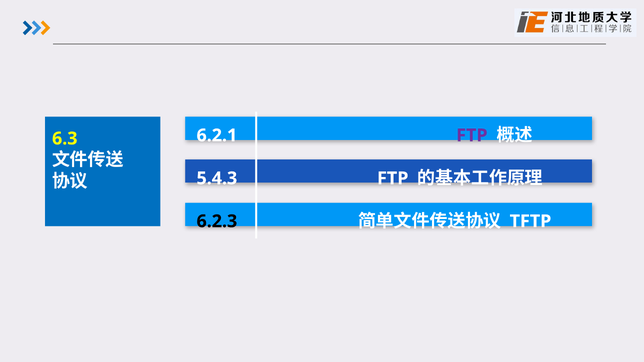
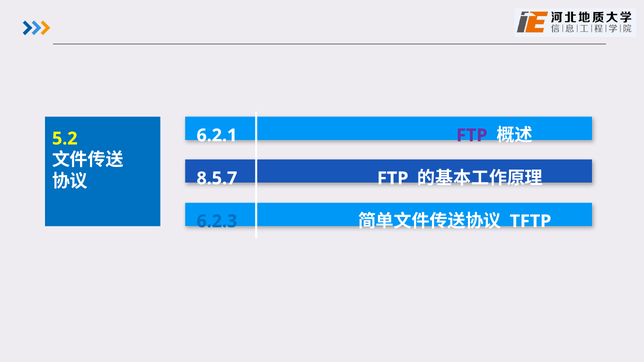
6.3: 6.3 -> 5.2
5.4.3: 5.4.3 -> 8.5.7
6.2.3 colour: black -> blue
